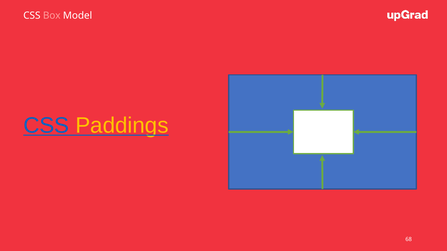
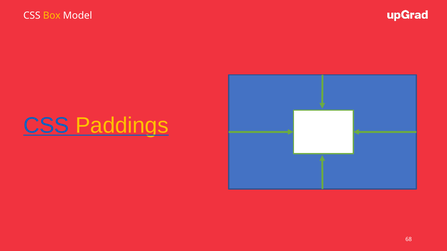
Box colour: pink -> yellow
